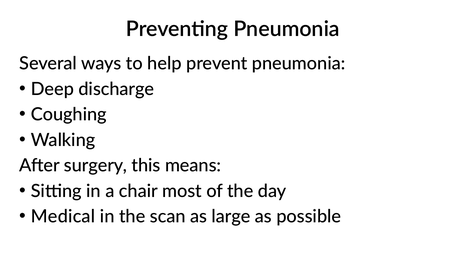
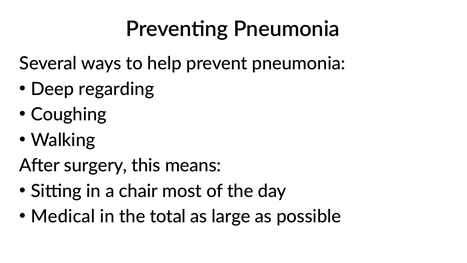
discharge: discharge -> regarding
scan: scan -> total
